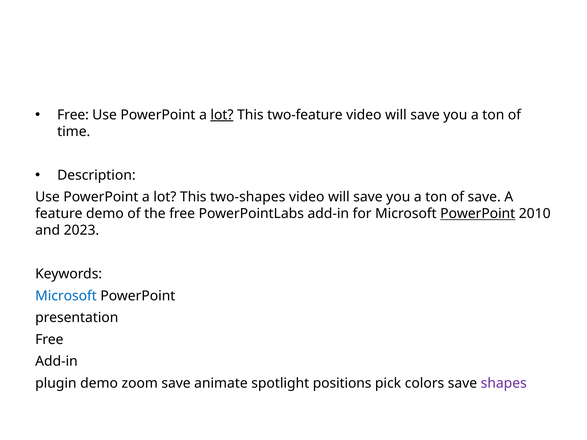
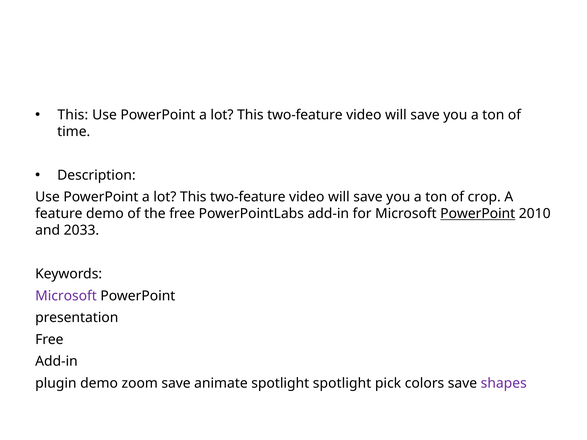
Free at (73, 115): Free -> This
lot at (222, 115) underline: present -> none
two-shapes at (248, 197): two-shapes -> two-feature
of save: save -> crop
2023: 2023 -> 2033
Microsoft at (66, 296) colour: blue -> purple
spotlight positions: positions -> spotlight
